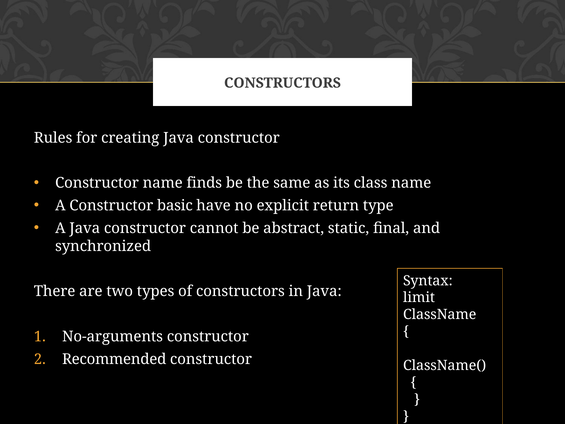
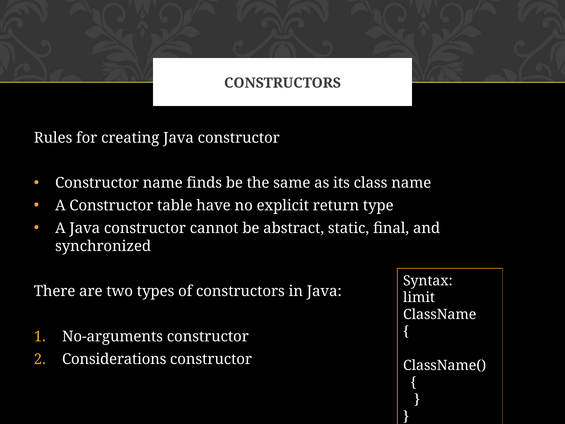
basic: basic -> table
Recommended: Recommended -> Considerations
